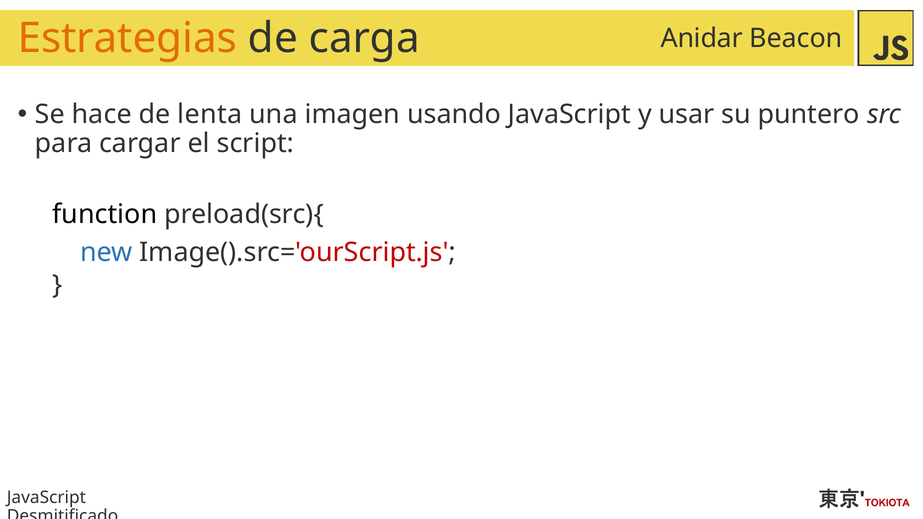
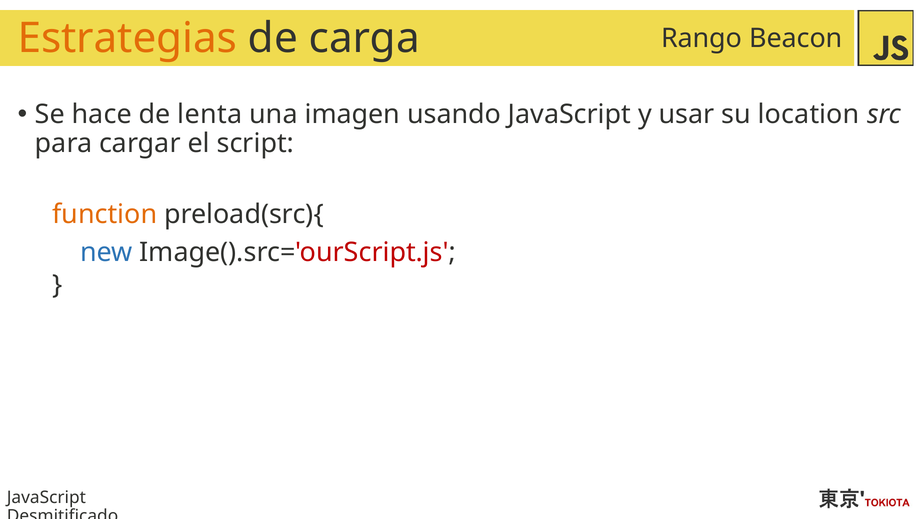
Anidar: Anidar -> Rango
puntero: puntero -> location
function colour: black -> orange
